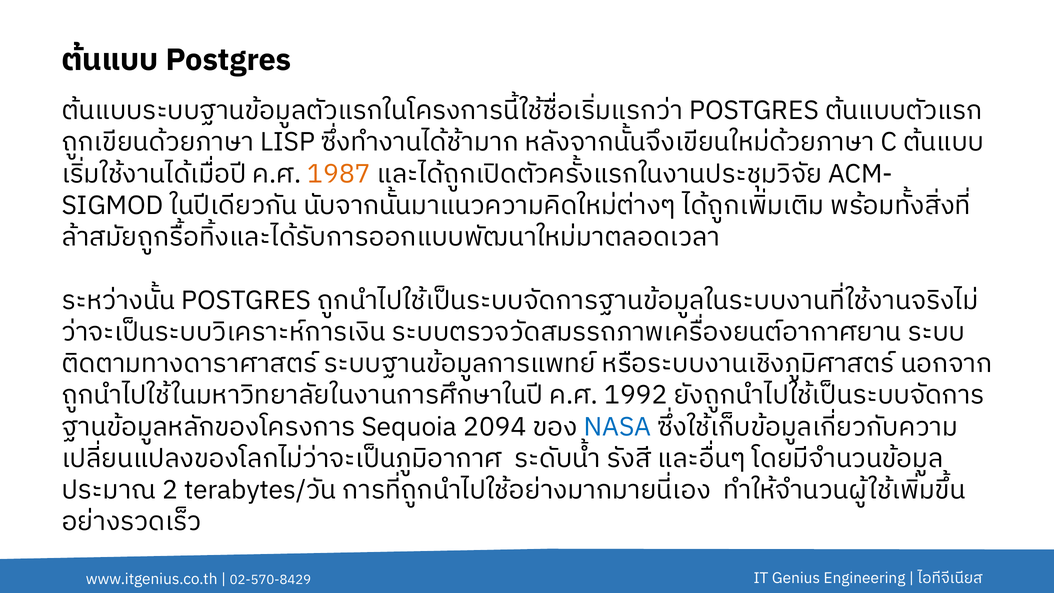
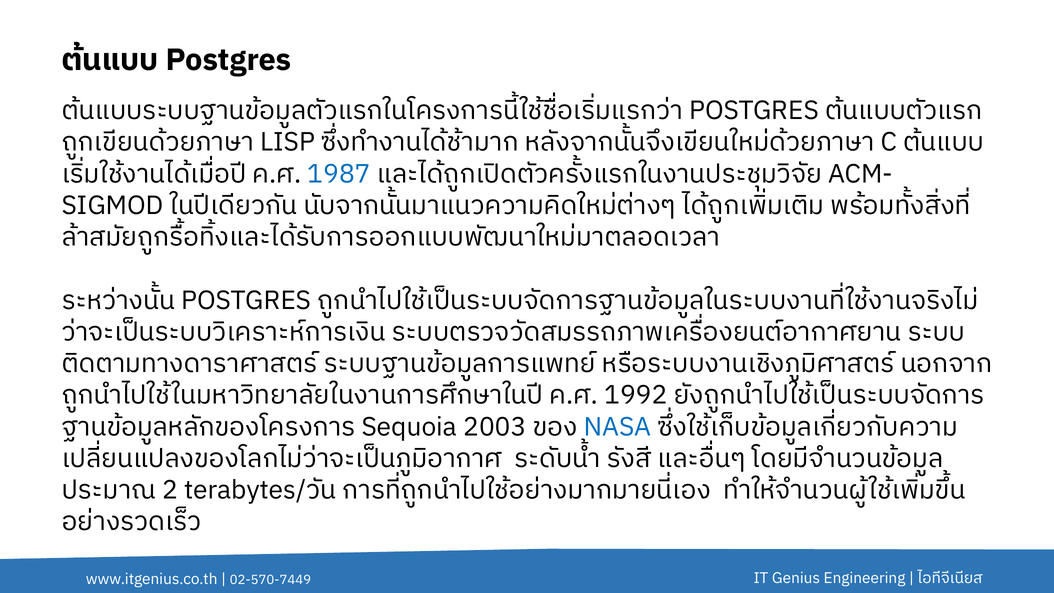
1987 colour: orange -> blue
2094: 2094 -> 2003
02-570-8429: 02-570-8429 -> 02-570-7449
